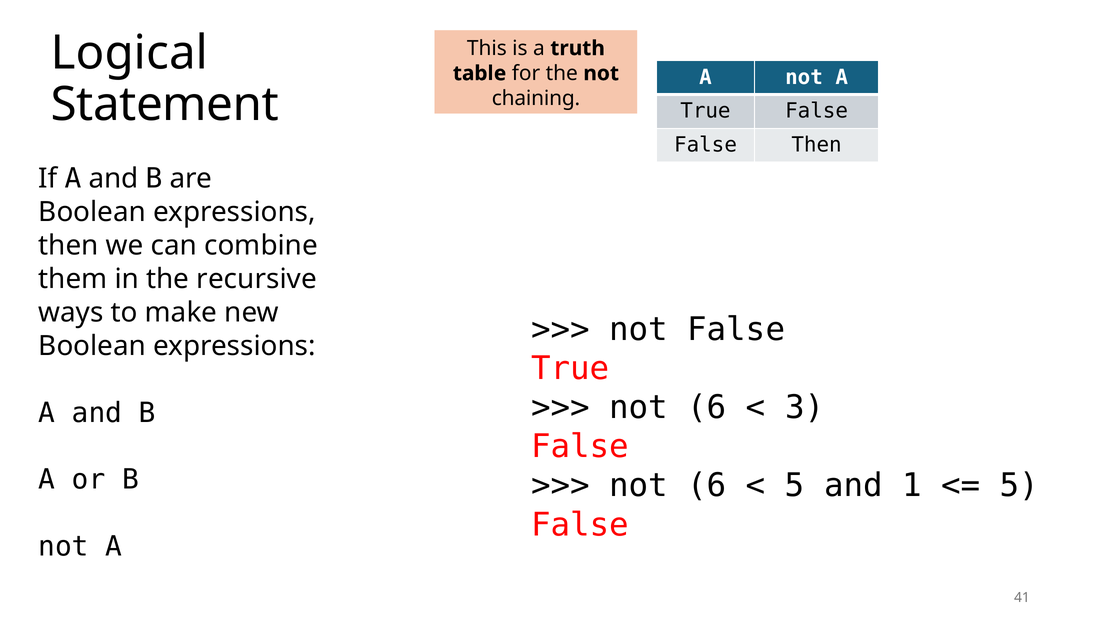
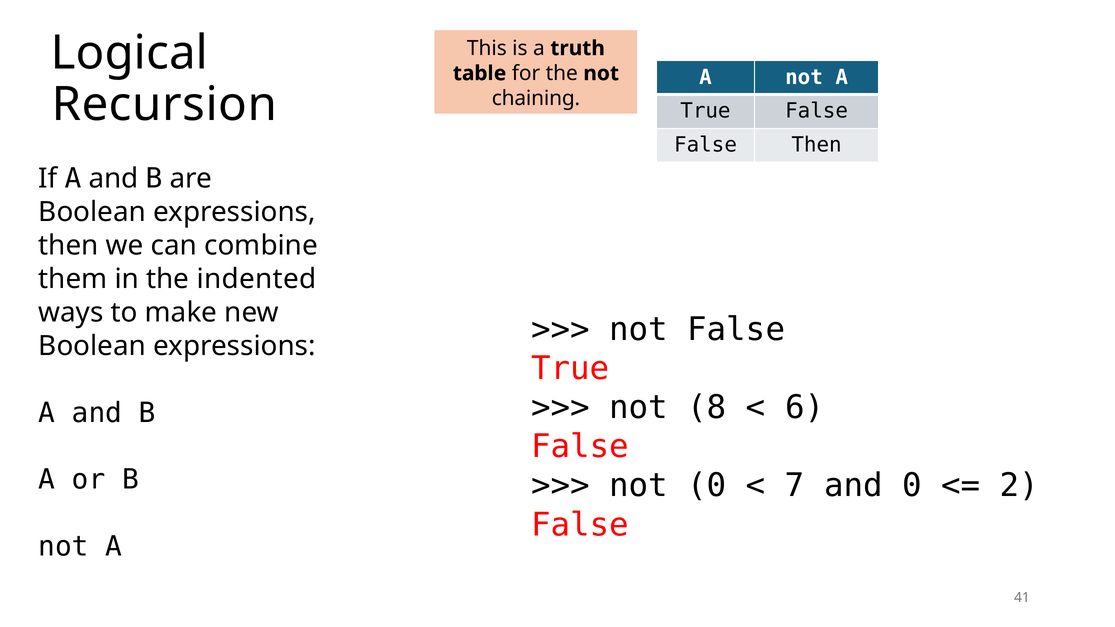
Statement: Statement -> Recursion
recursive: recursive -> indented
6 at (707, 408): 6 -> 8
3: 3 -> 6
6 at (707, 486): 6 -> 0
5 at (795, 486): 5 -> 7
and 1: 1 -> 0
5 at (1019, 486): 5 -> 2
